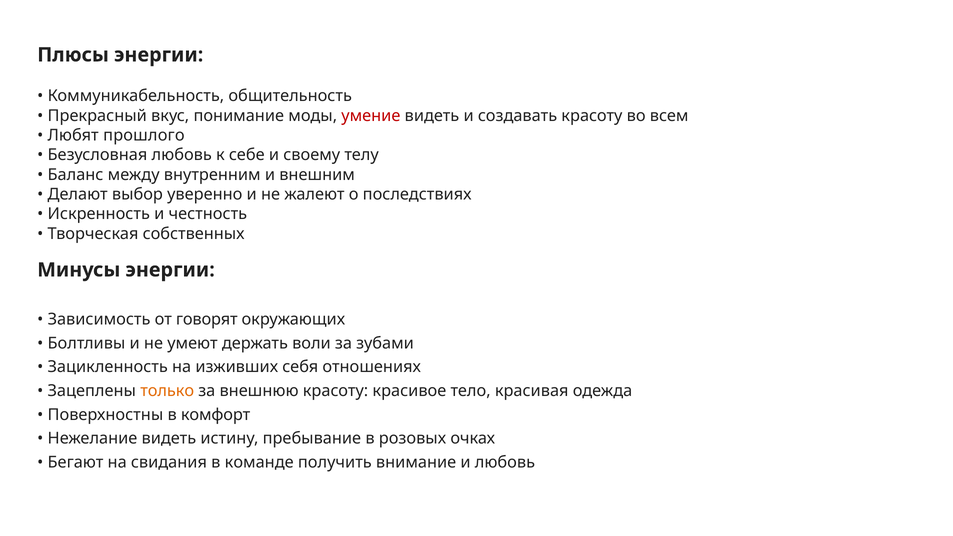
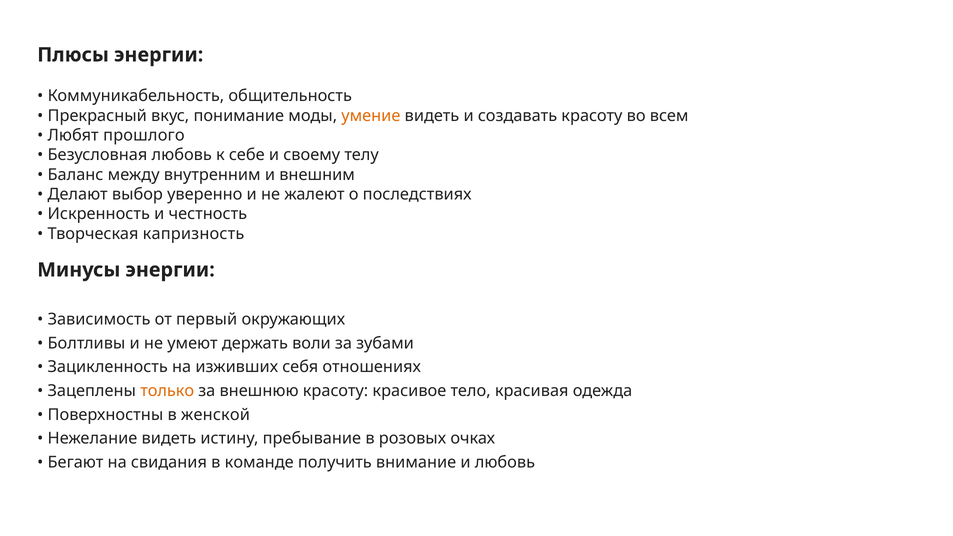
умение colour: red -> orange
собственных: собственных -> капризность
говорят: говорят -> первый
комфорт: комфорт -> женской
